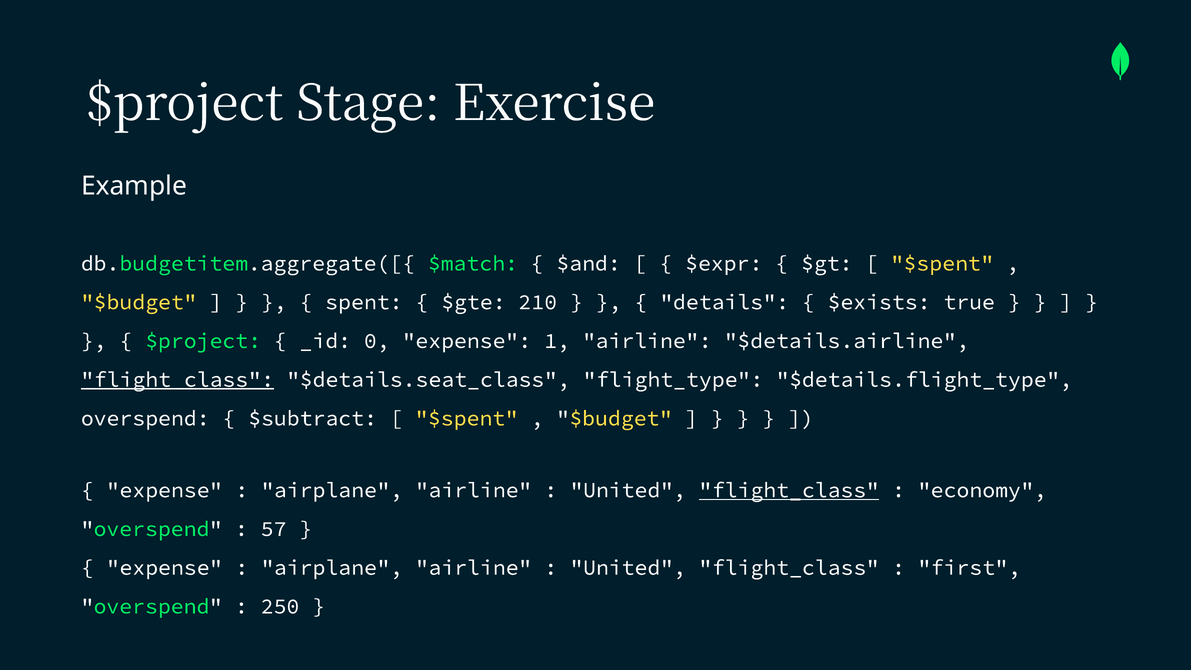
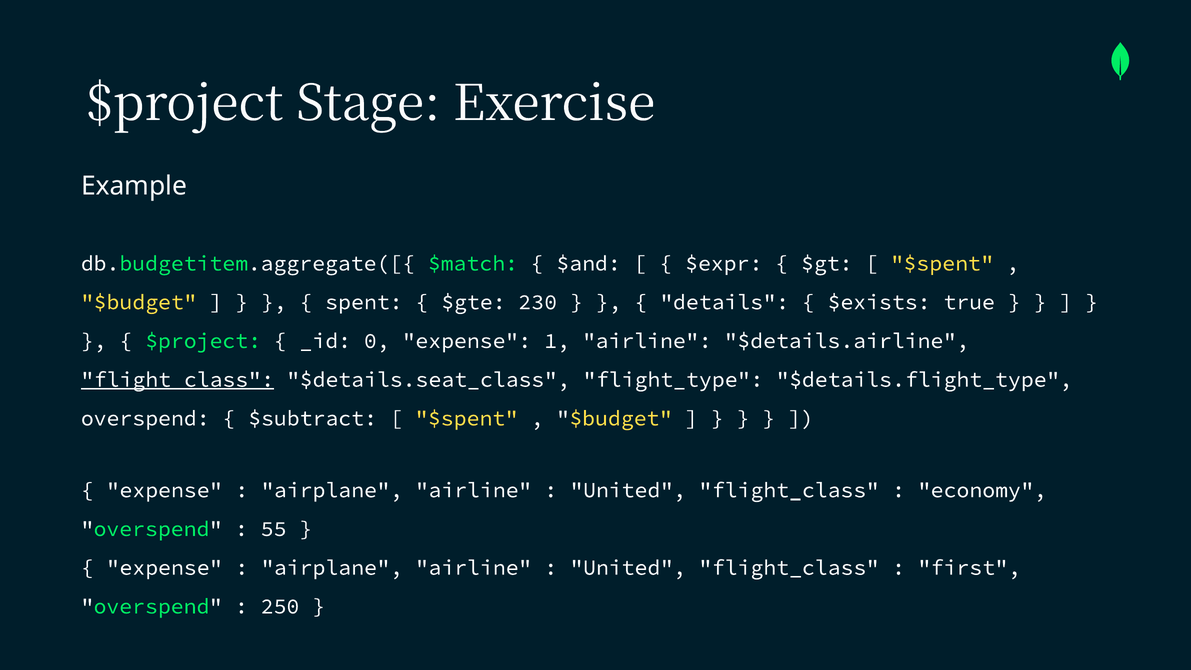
210: 210 -> 230
flight_class at (789, 490) underline: present -> none
57: 57 -> 55
